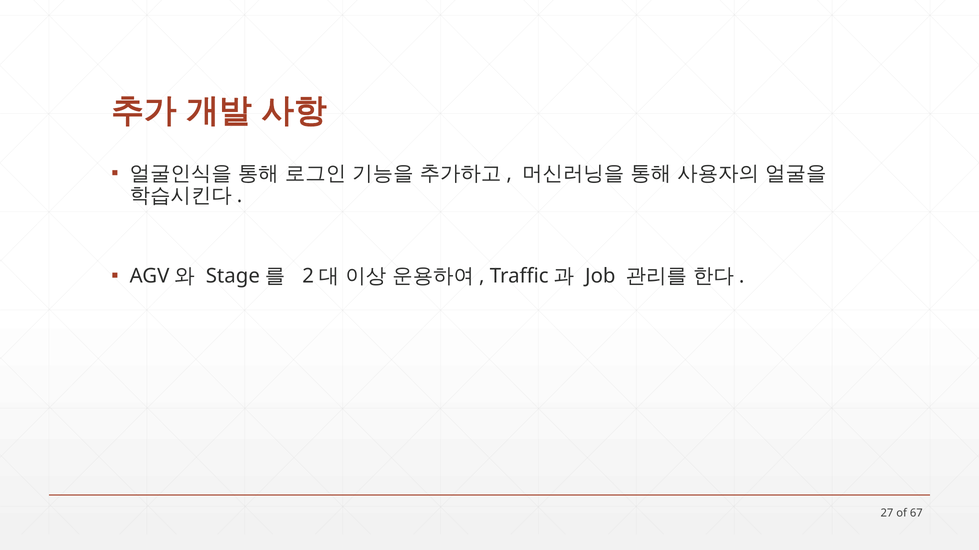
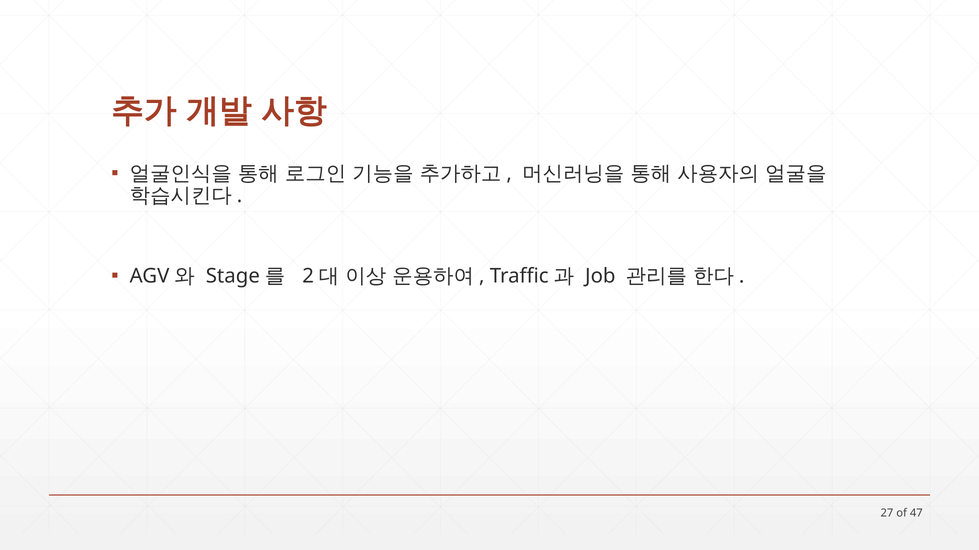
67: 67 -> 47
